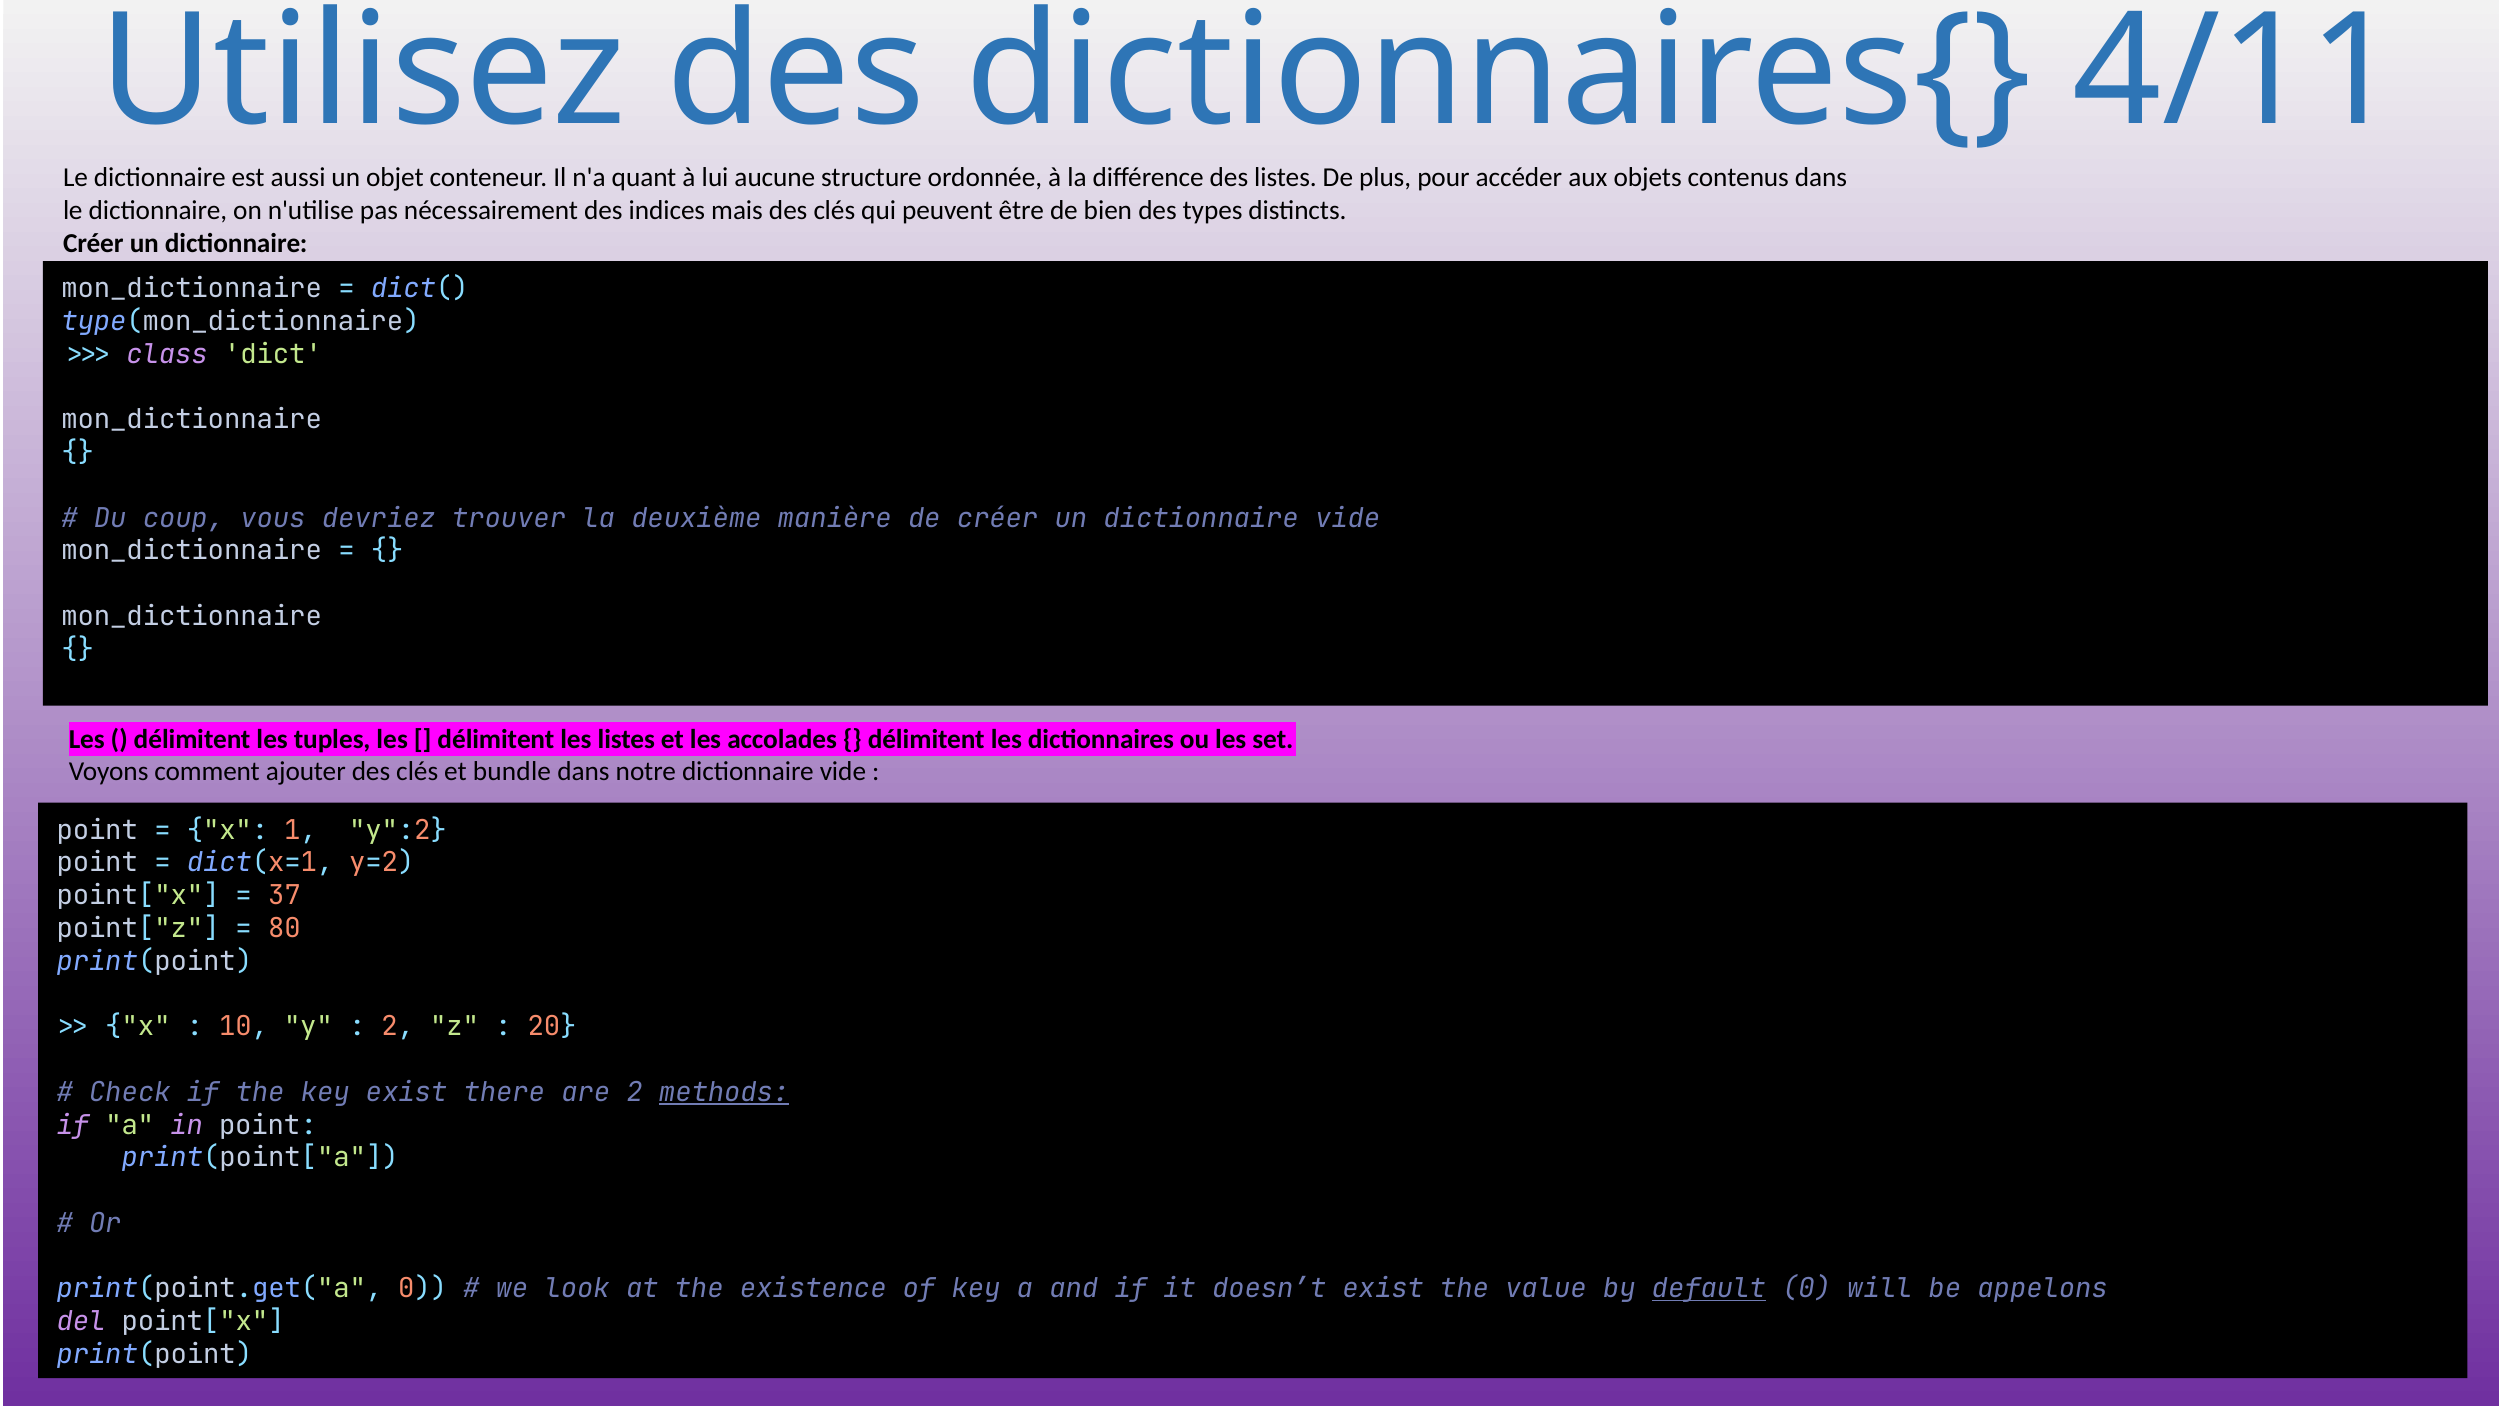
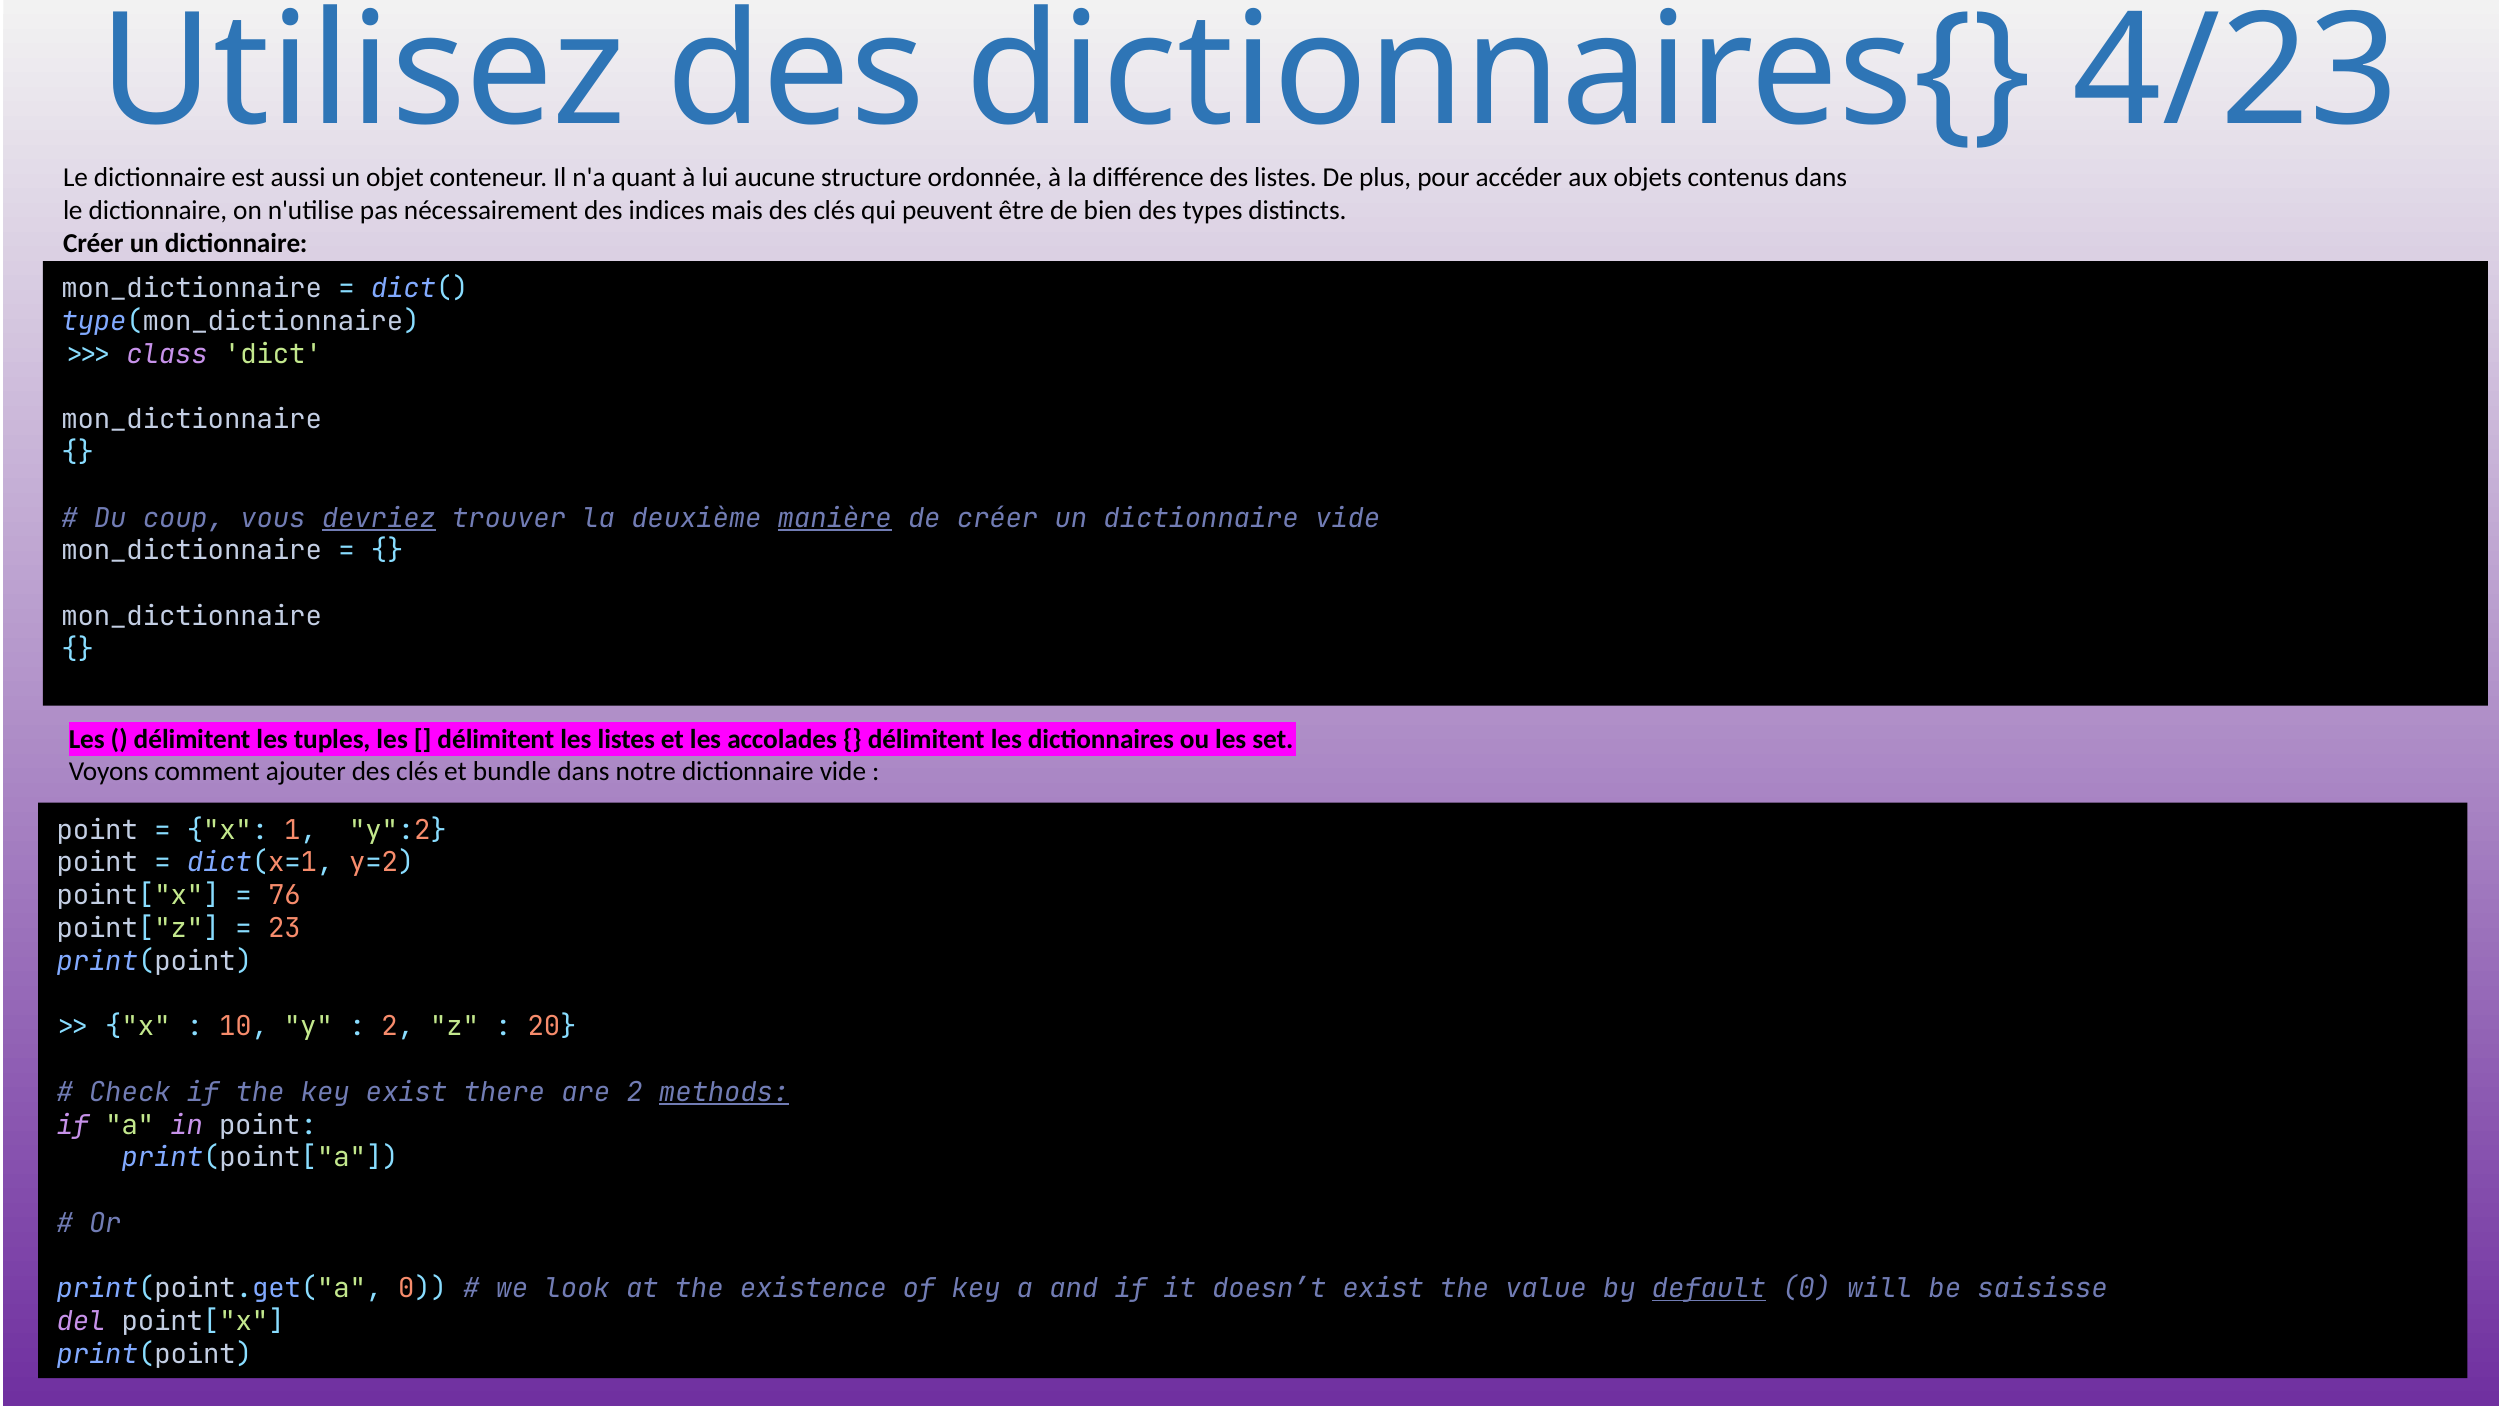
4/11: 4/11 -> 4/23
devriez underline: none -> present
manière underline: none -> present
37: 37 -> 76
80: 80 -> 23
appelons: appelons -> saisisse
